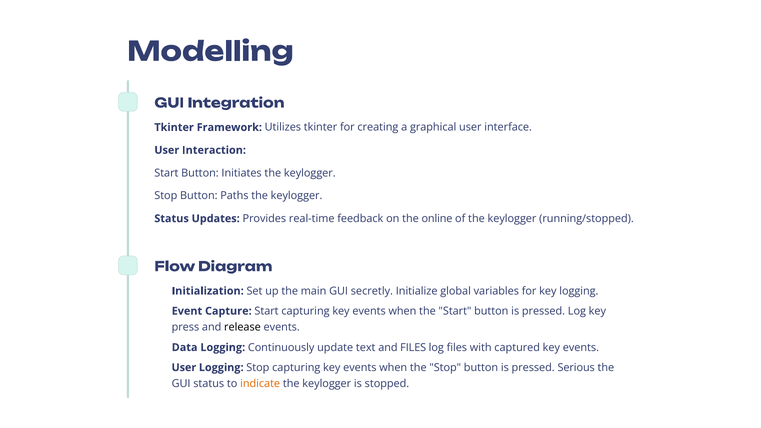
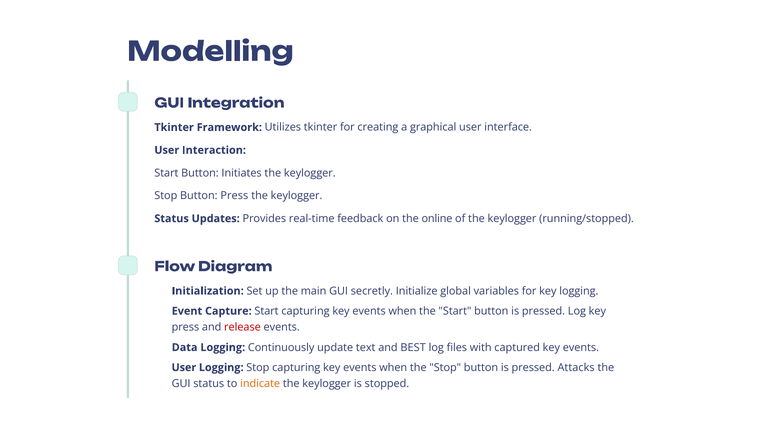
Button Paths: Paths -> Press
release colour: black -> red
and FILES: FILES -> BEST
Serious: Serious -> Attacks
